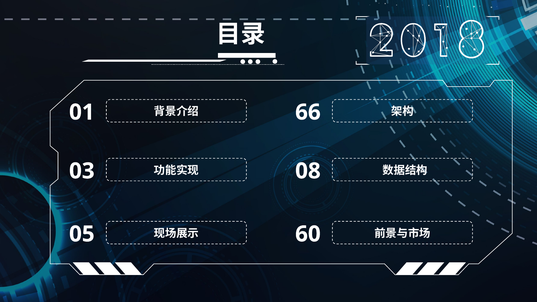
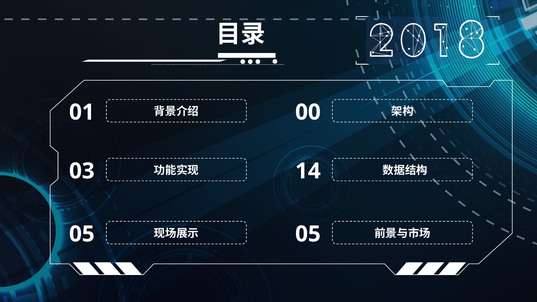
66: 66 -> 00
08: 08 -> 14
60 at (308, 234): 60 -> 05
